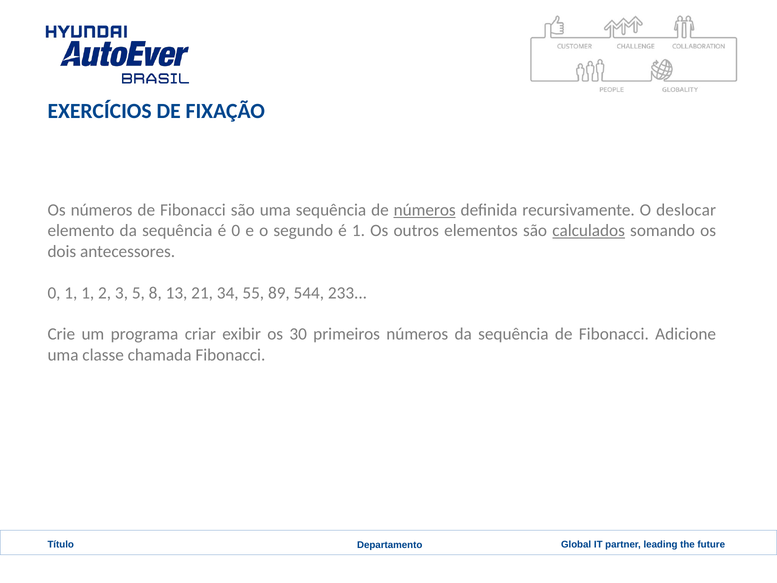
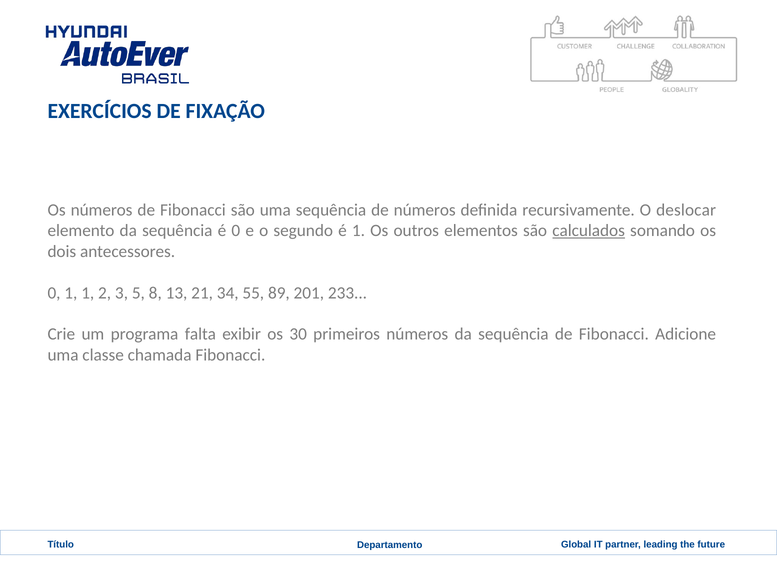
números at (425, 210) underline: present -> none
544: 544 -> 201
criar: criar -> falta
